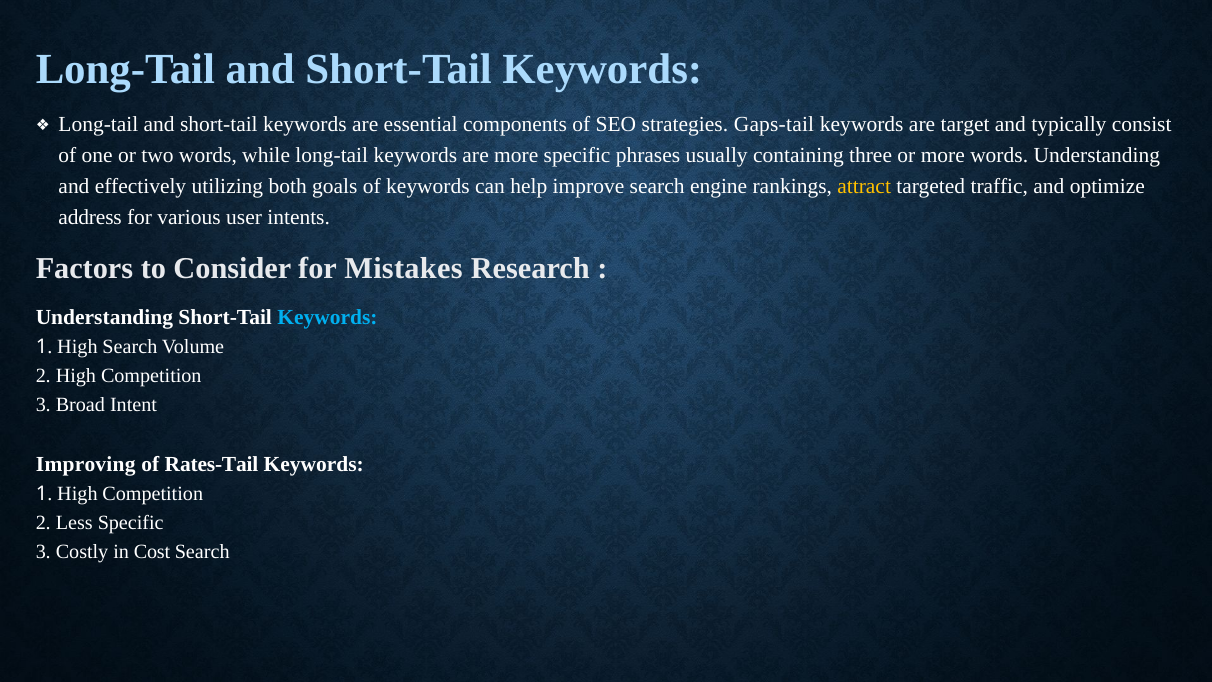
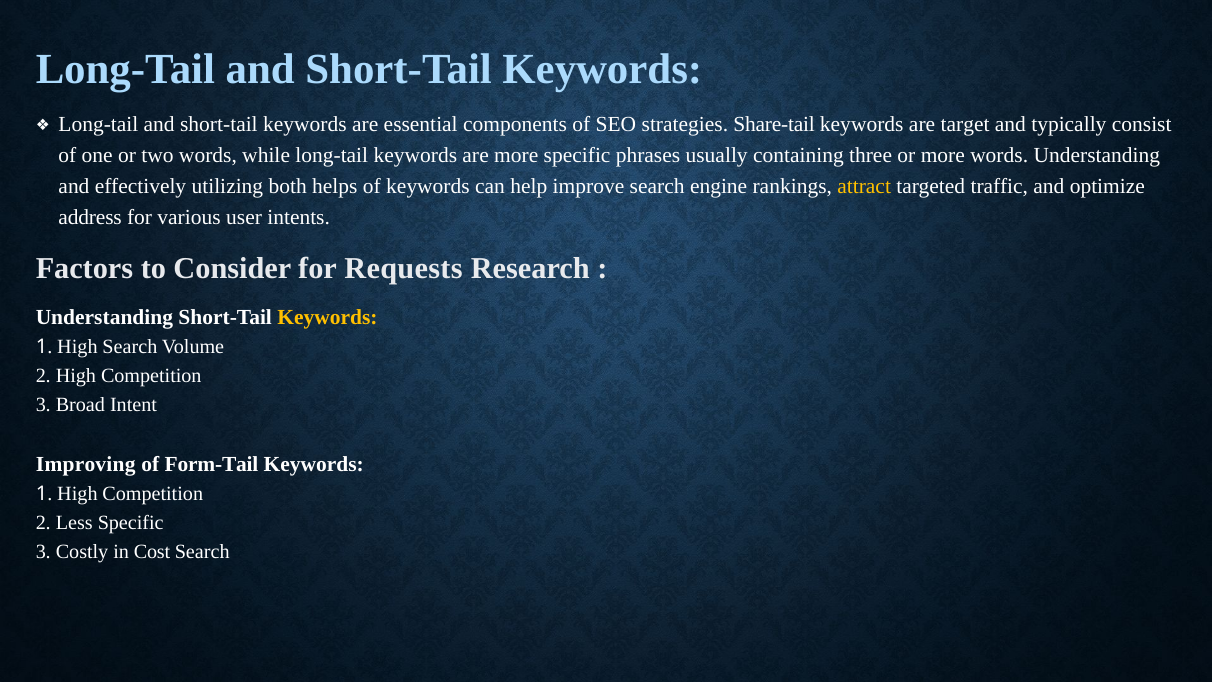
Gaps-tail: Gaps-tail -> Share-tail
goals: goals -> helps
Mistakes: Mistakes -> Requests
Keywords at (327, 317) colour: light blue -> yellow
Rates-Tail: Rates-Tail -> Form-Tail
